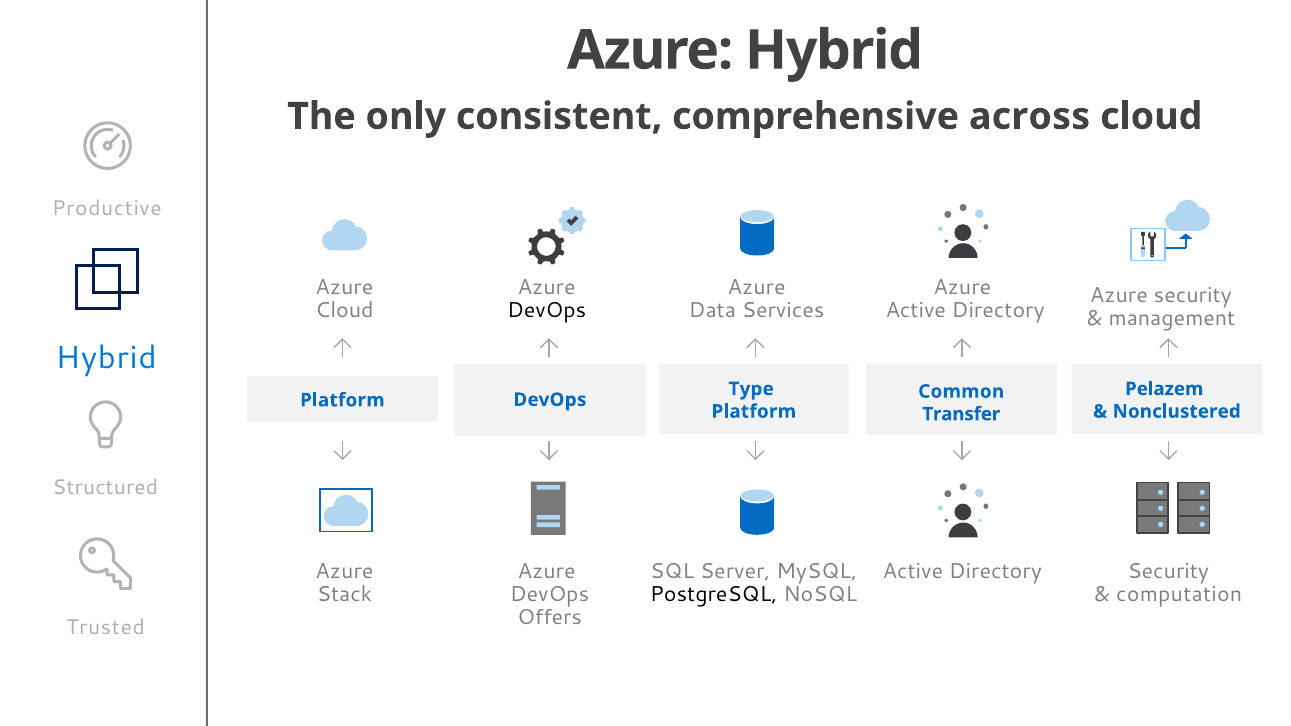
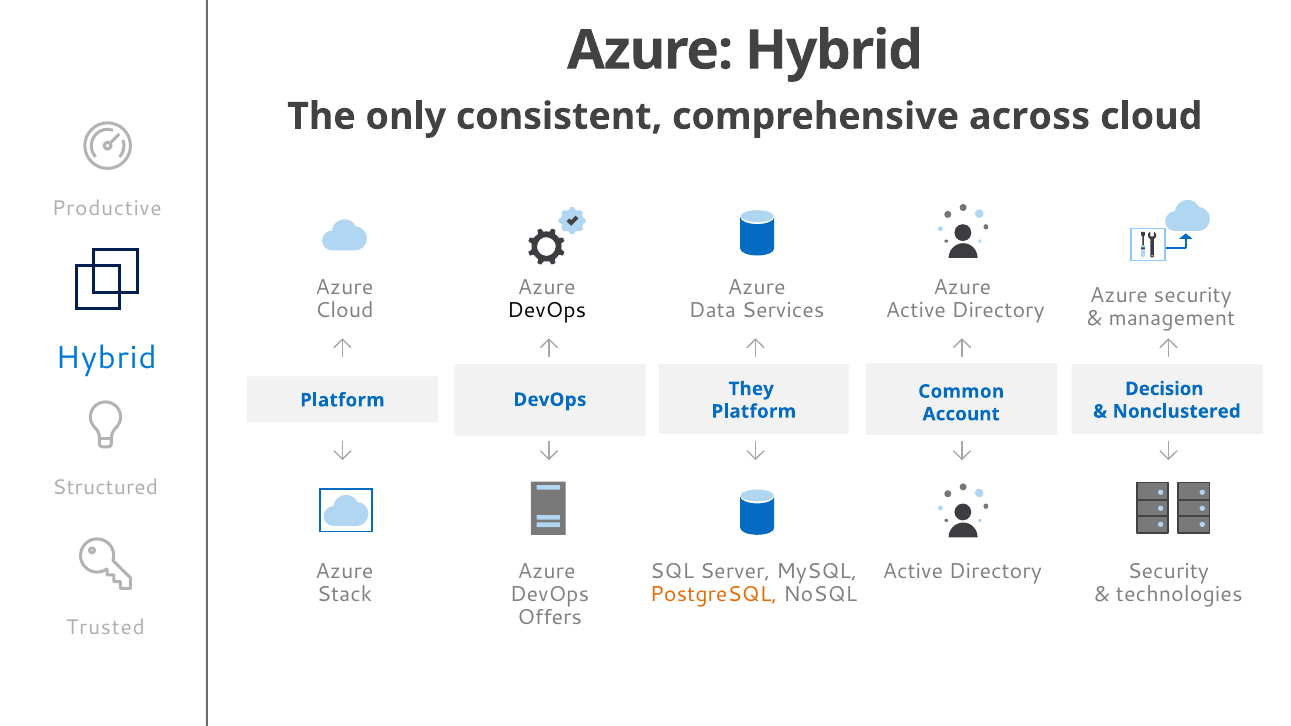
Type: Type -> They
Pelazem: Pelazem -> Decision
Transfer: Transfer -> Account
PostgreSQL colour: black -> orange
computation: computation -> technologies
